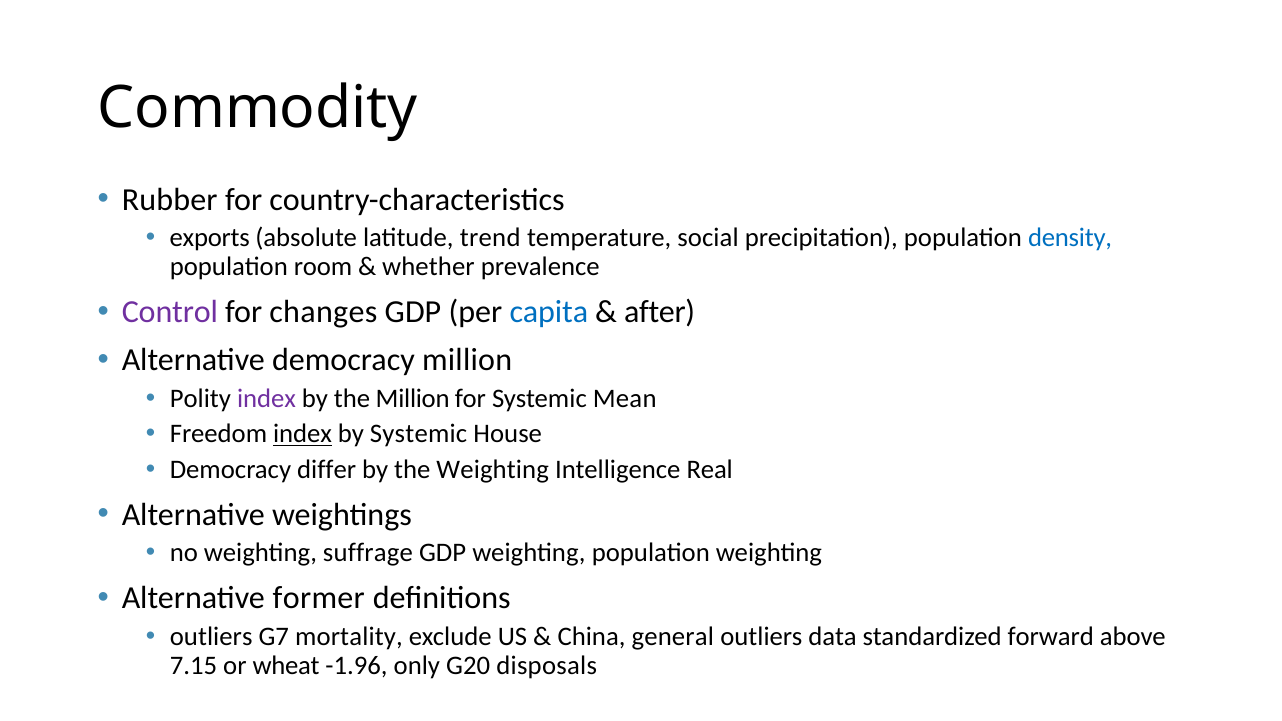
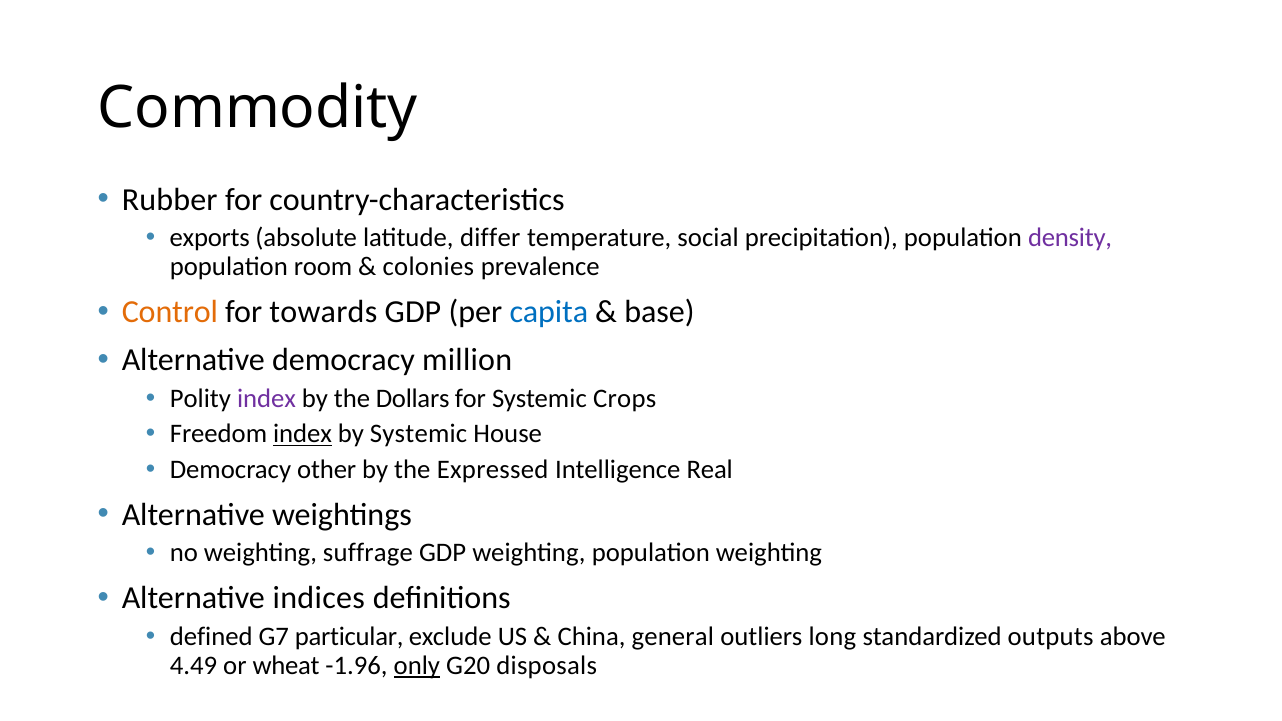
trend: trend -> differ
density colour: blue -> purple
whether: whether -> colonies
Control colour: purple -> orange
changes: changes -> towards
after: after -> base
the Million: Million -> Dollars
Mean: Mean -> Crops
differ: differ -> other
the Weighting: Weighting -> Expressed
former: former -> indices
outliers at (211, 637): outliers -> defined
mortality: mortality -> particular
data: data -> long
forward: forward -> outputs
7.15: 7.15 -> 4.49
only underline: none -> present
